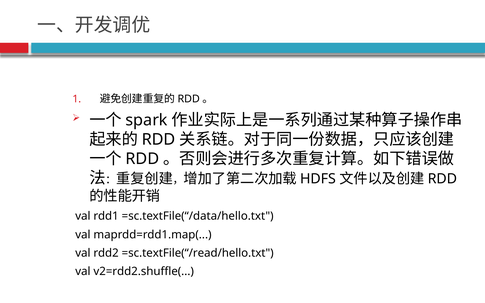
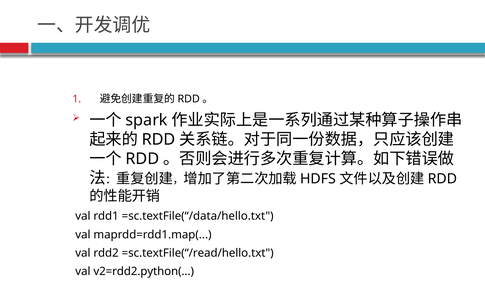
v2=rdd2.shuffle(: v2=rdd2.shuffle( -> v2=rdd2.python(
